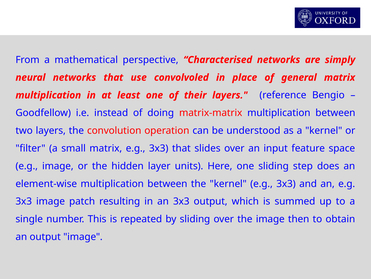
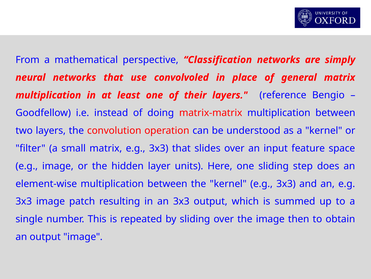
Characterised: Characterised -> Classification
